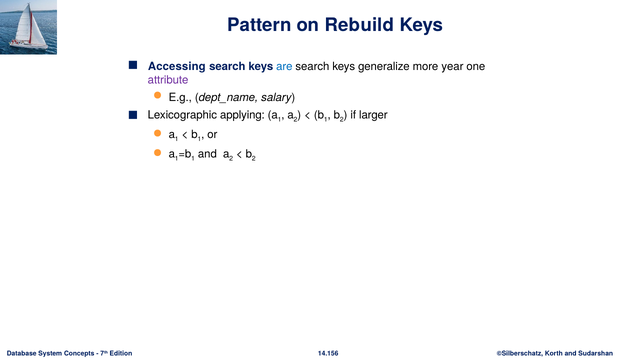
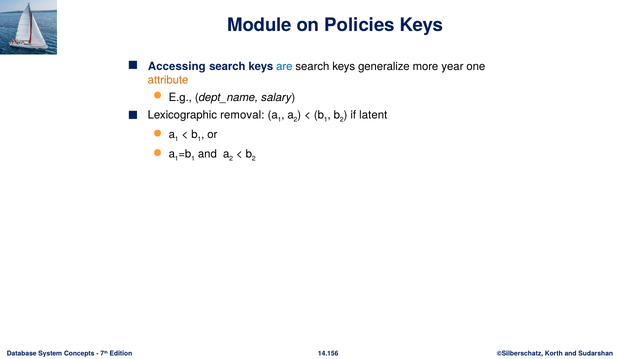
Pattern: Pattern -> Module
Rebuild: Rebuild -> Policies
attribute colour: purple -> orange
applying: applying -> removal
larger: larger -> latent
